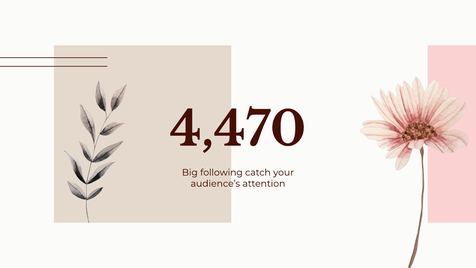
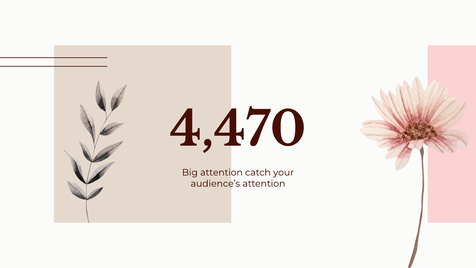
Big following: following -> attention
